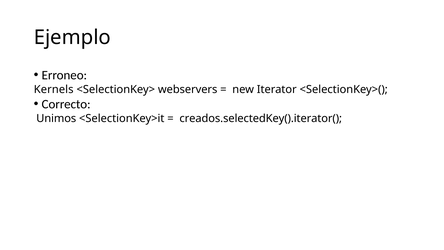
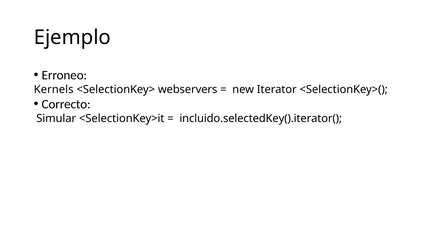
Unimos: Unimos -> Simular
creados.selectedKey().iterator(: creados.selectedKey().iterator( -> incluido.selectedKey().iterator(
